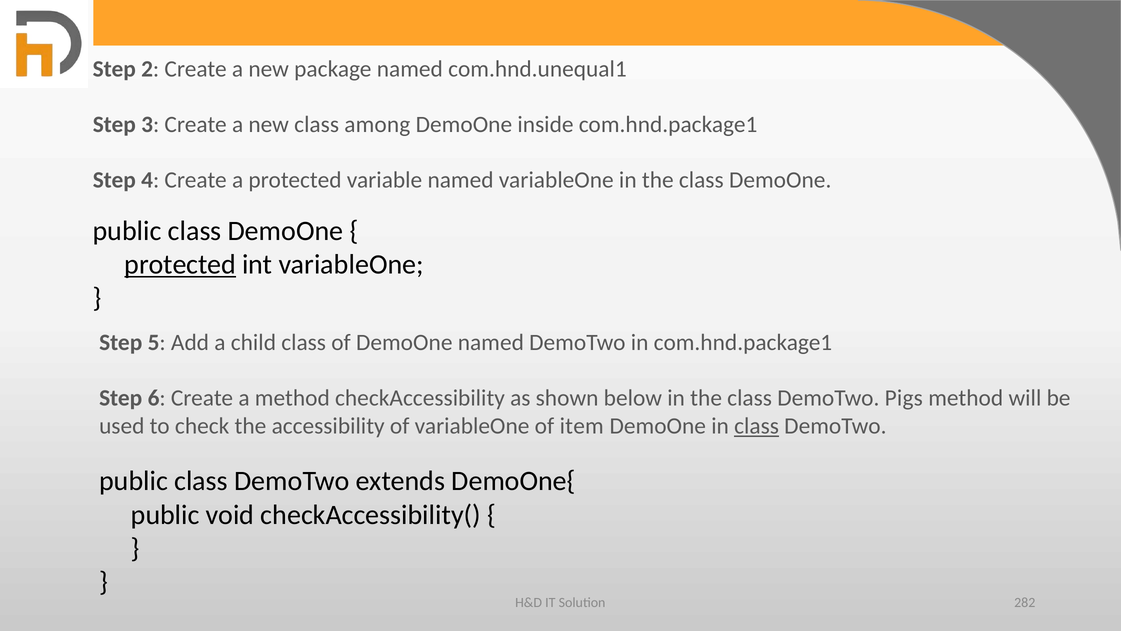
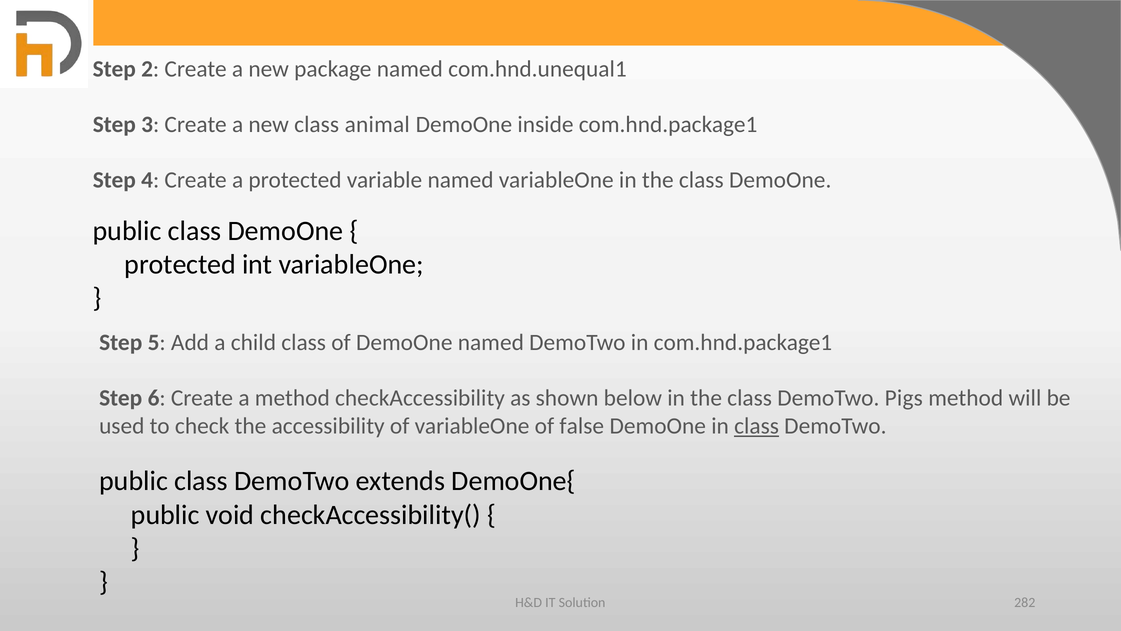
among: among -> animal
protected at (180, 264) underline: present -> none
item: item -> false
